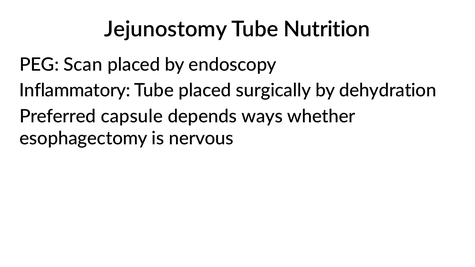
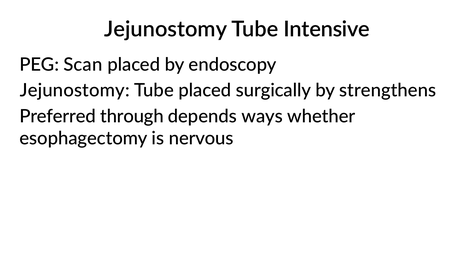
Nutrition: Nutrition -> Intensive
Inflammatory at (75, 91): Inflammatory -> Jejunostomy
dehydration: dehydration -> strengthens
capsule: capsule -> through
